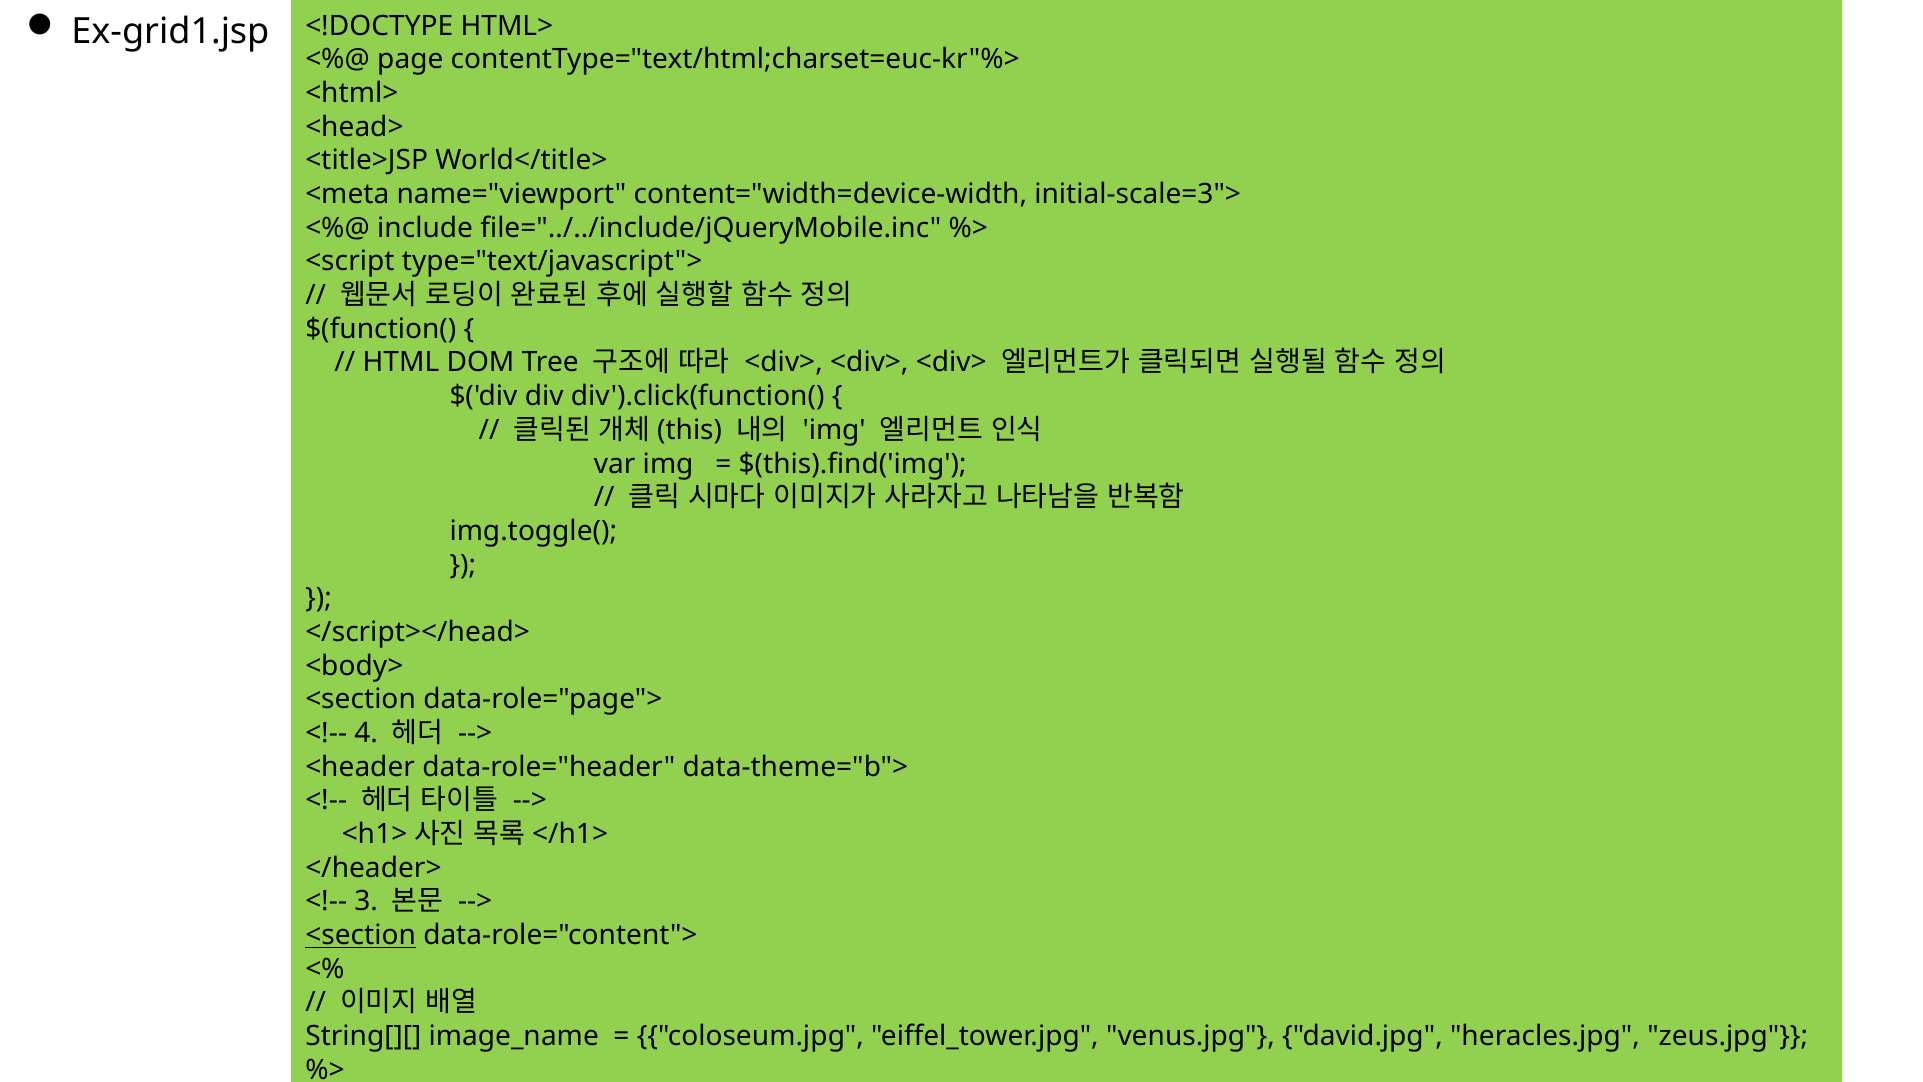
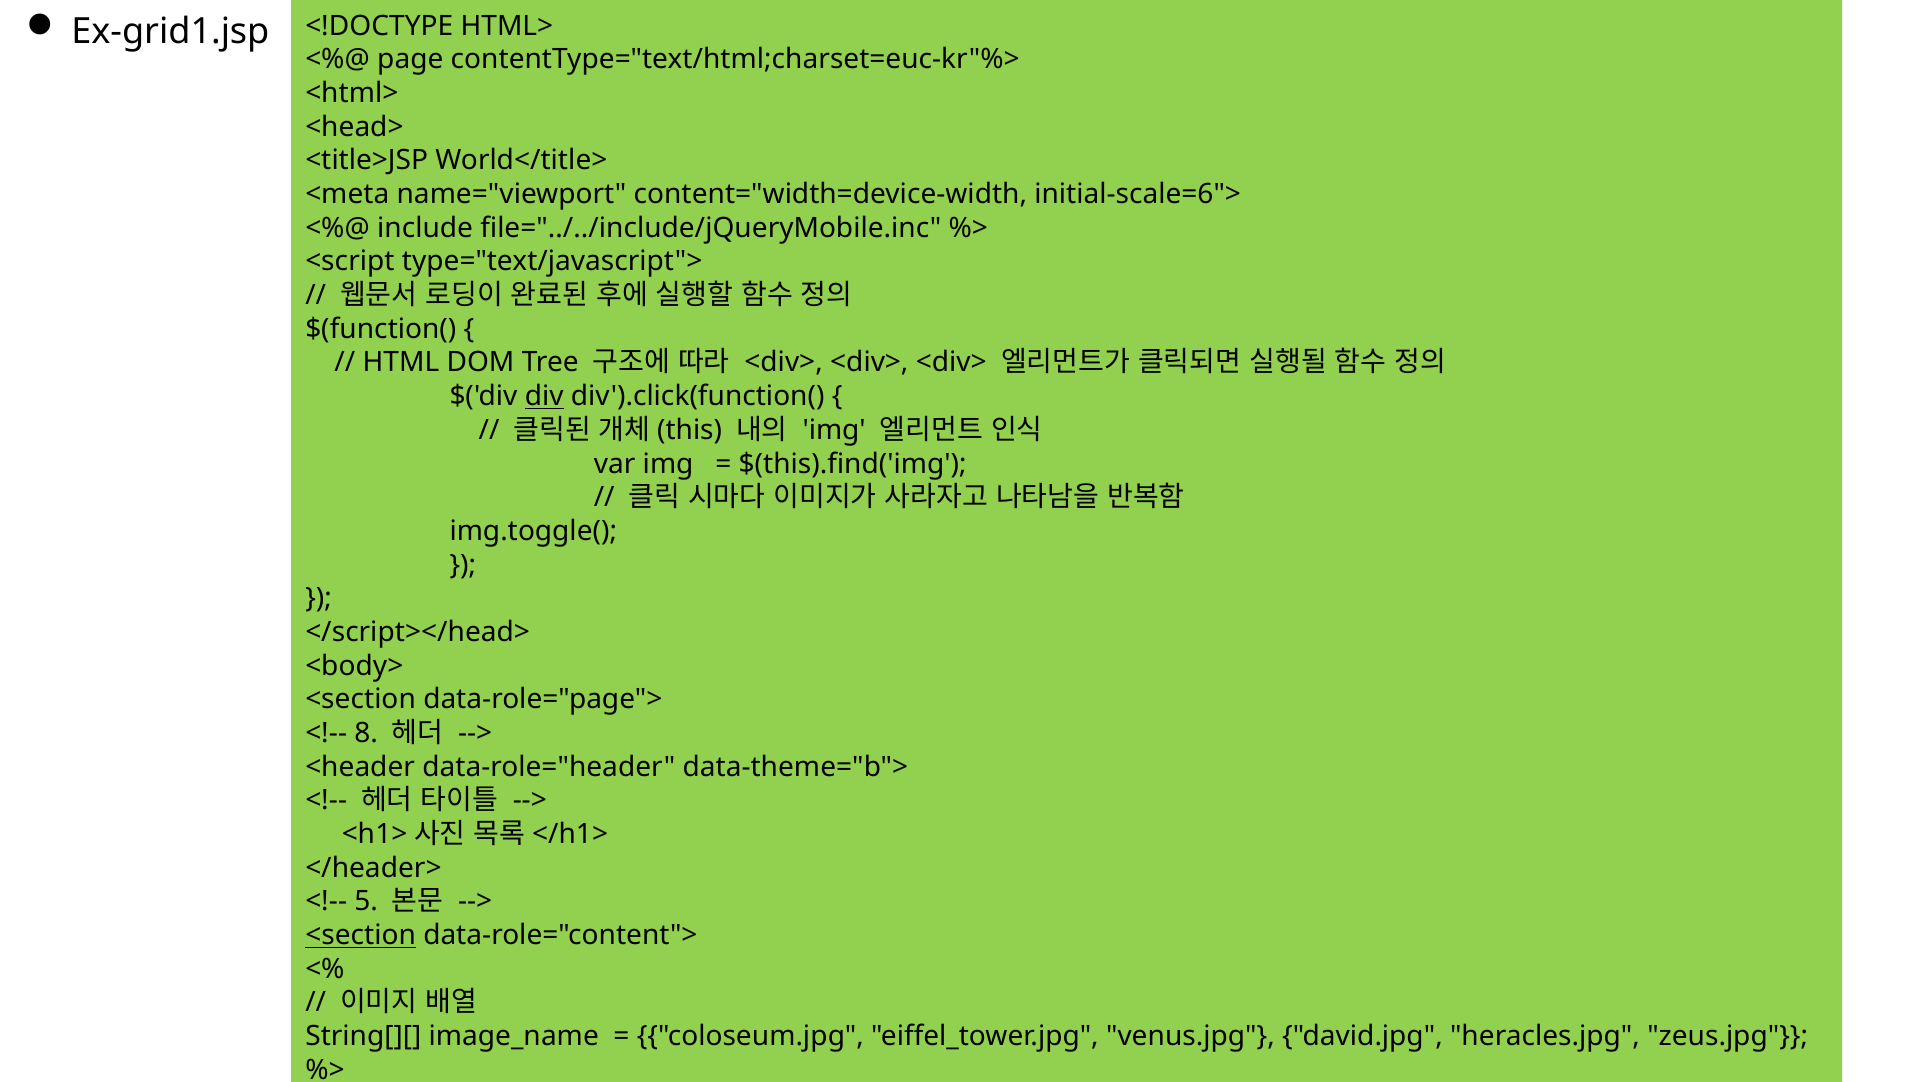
initial-scale=3">: initial-scale=3"> -> initial-scale=6">
div underline: none -> present
4: 4 -> 8
3: 3 -> 5
